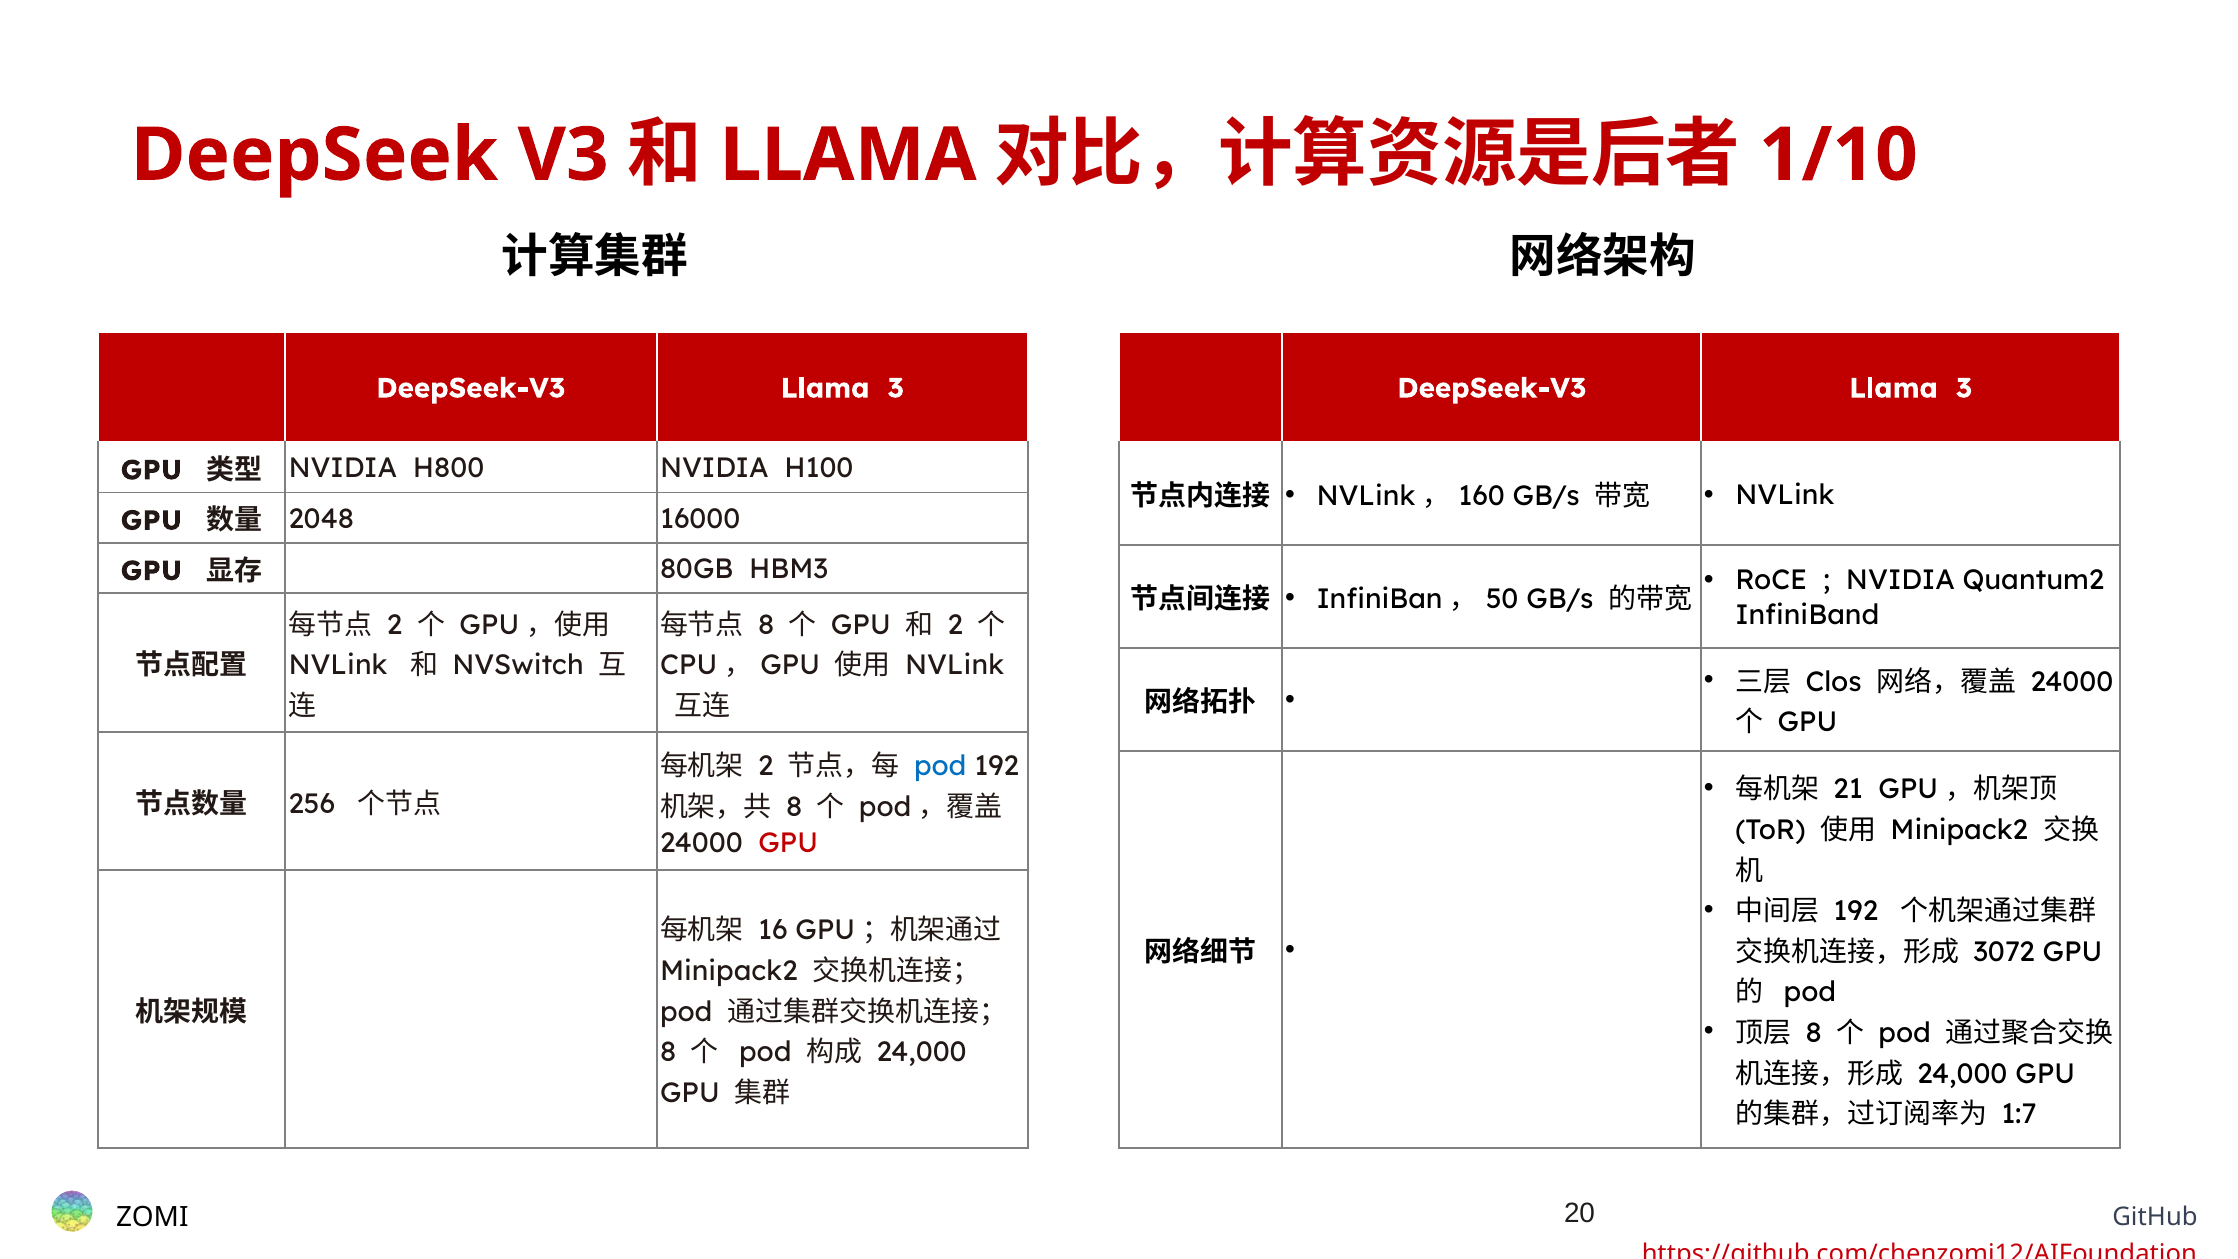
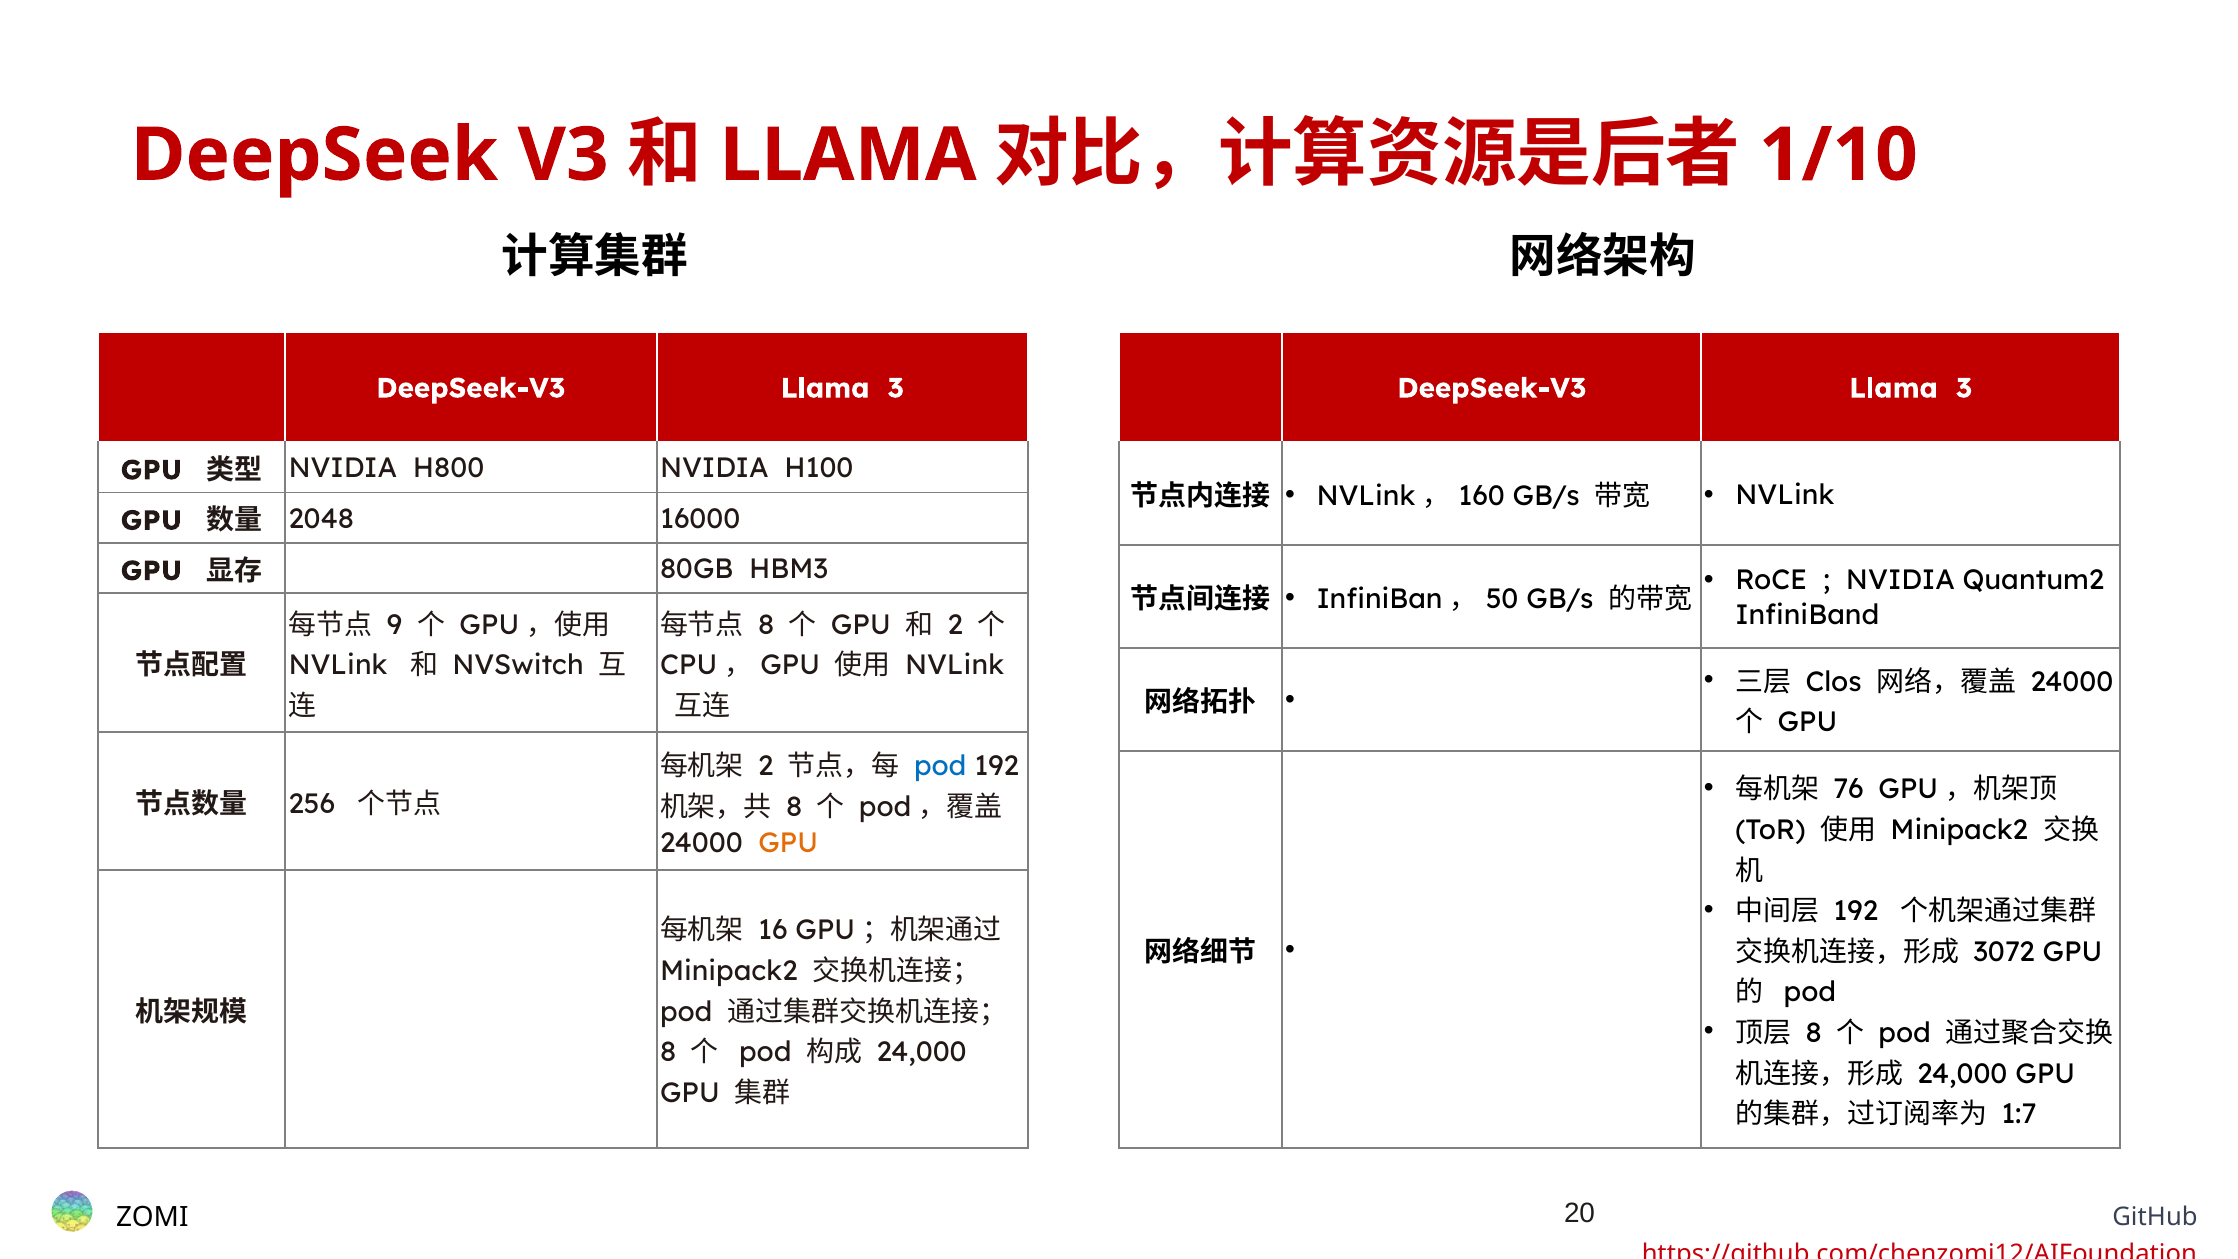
2 at (395, 625): 2 -> 9
21: 21 -> 76
GPU at (788, 843) colour: red -> orange
